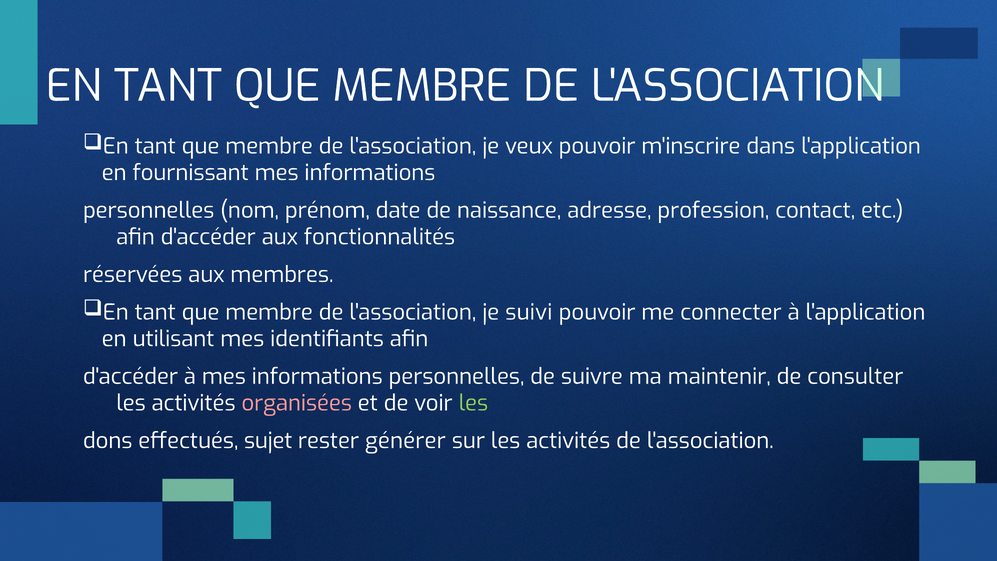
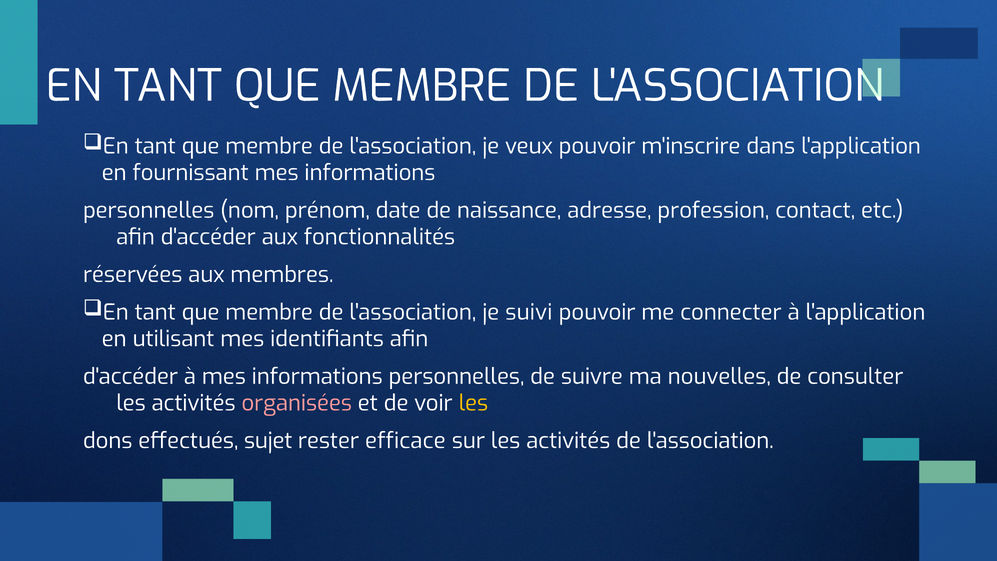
maintenir: maintenir -> nouvelles
les at (473, 403) colour: light green -> yellow
générer: générer -> efficace
